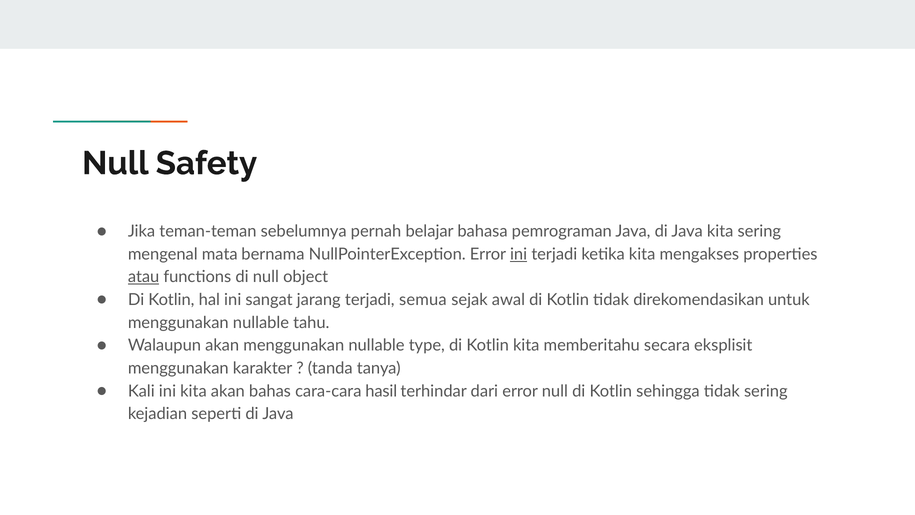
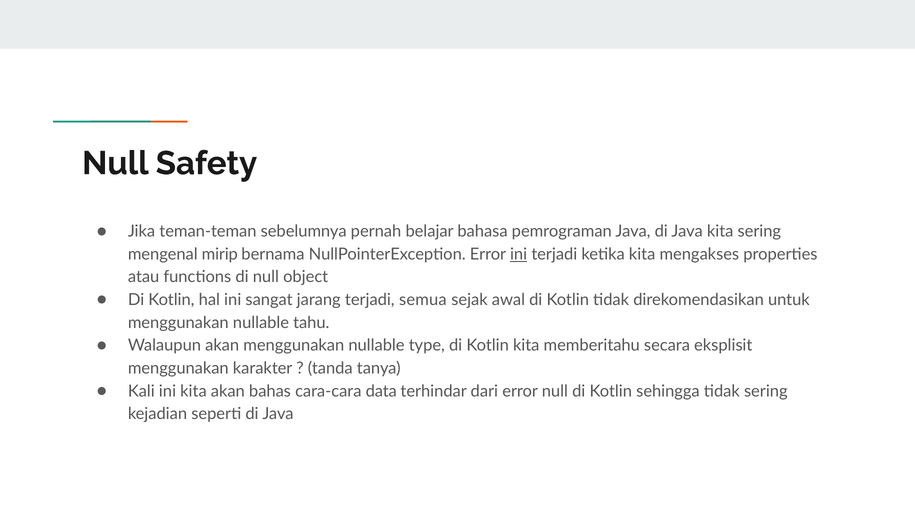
mata: mata -> mirip
atau underline: present -> none
hasil: hasil -> data
